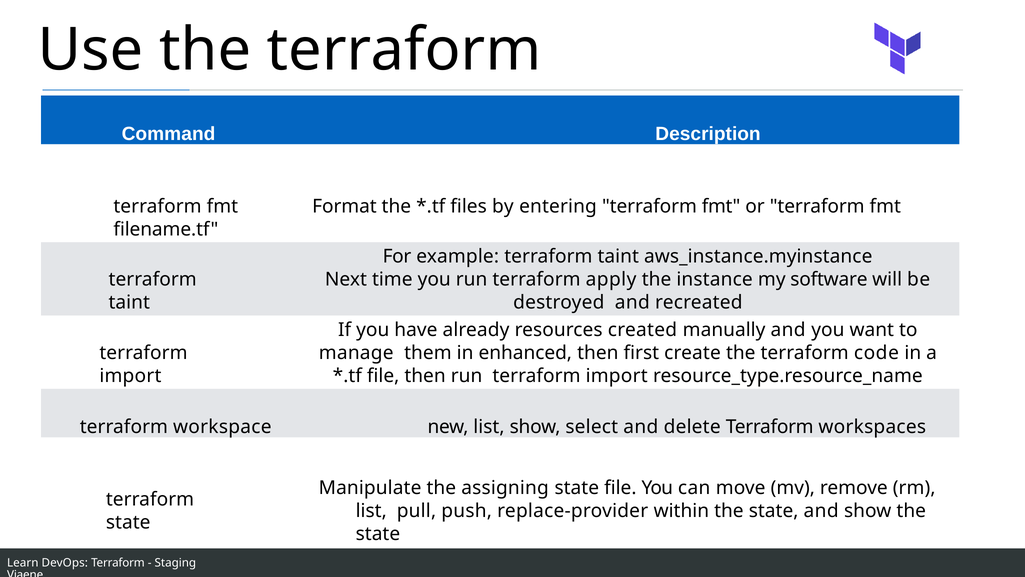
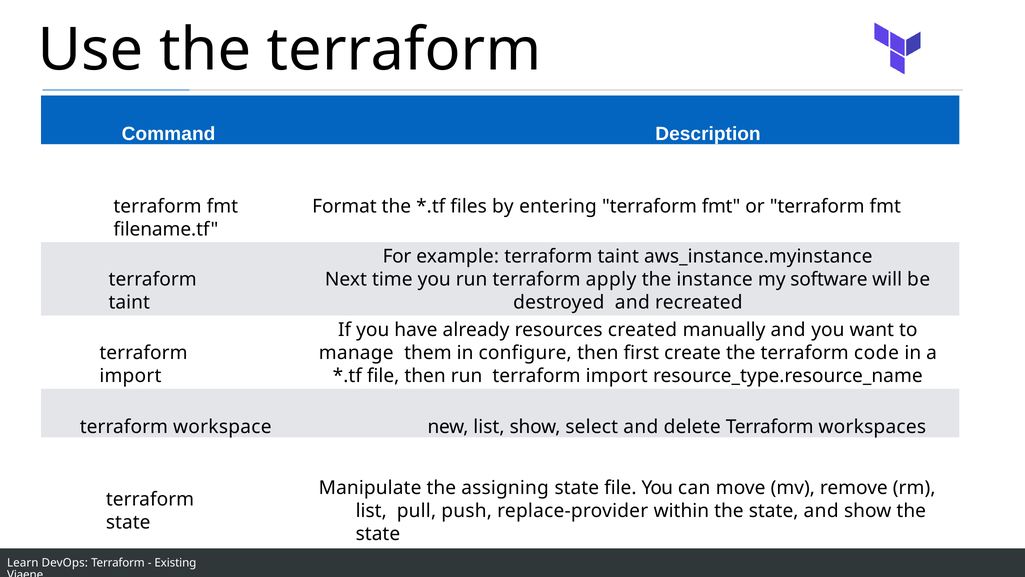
enhanced: enhanced -> configure
Staging: Staging -> Existing
